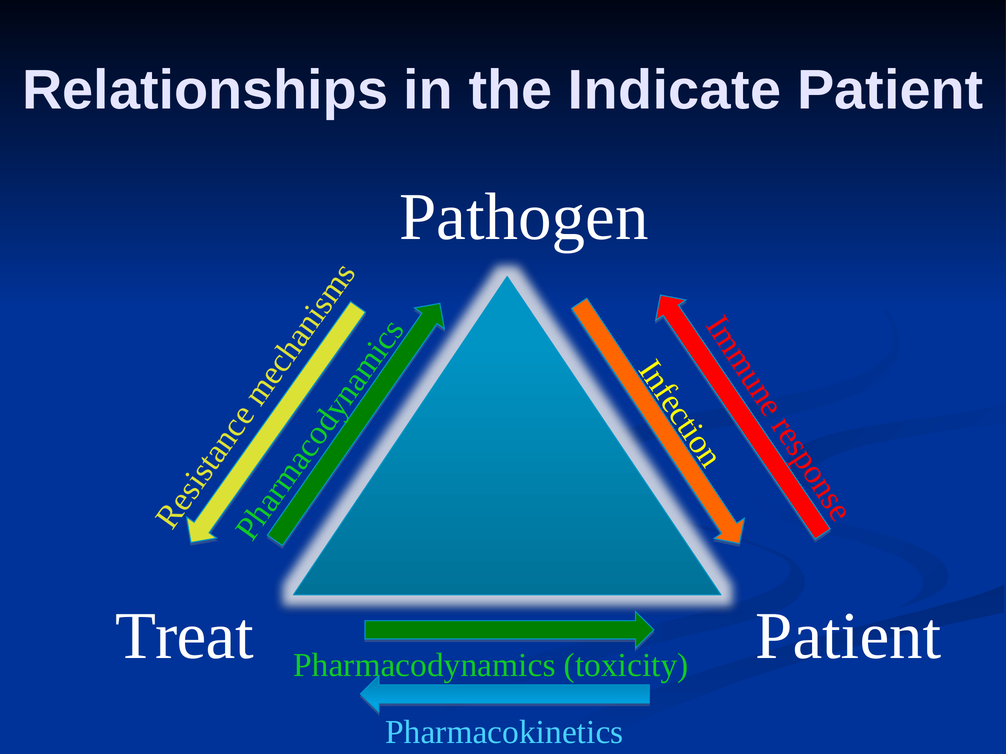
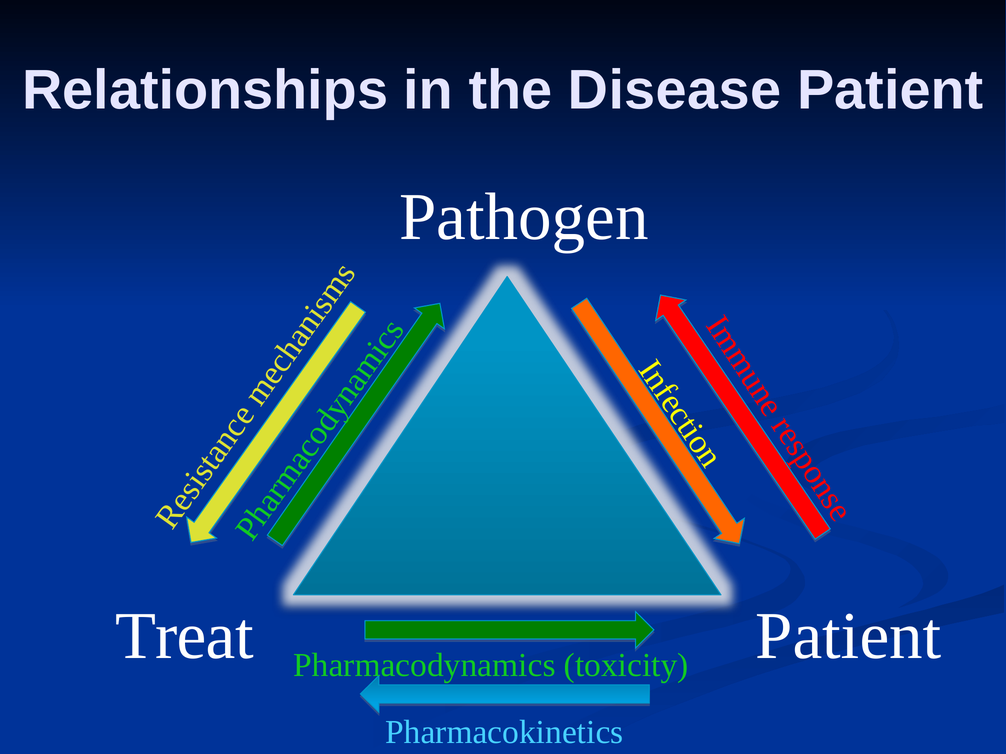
Indicate: Indicate -> Disease
